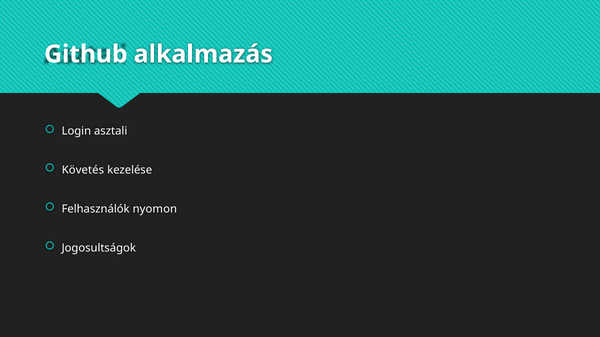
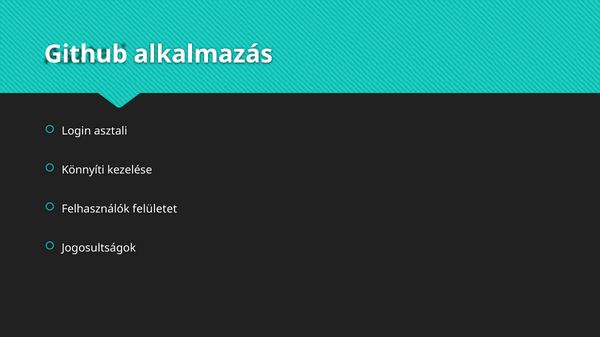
Követés: Követés -> Könnyíti
nyomon: nyomon -> felületet
